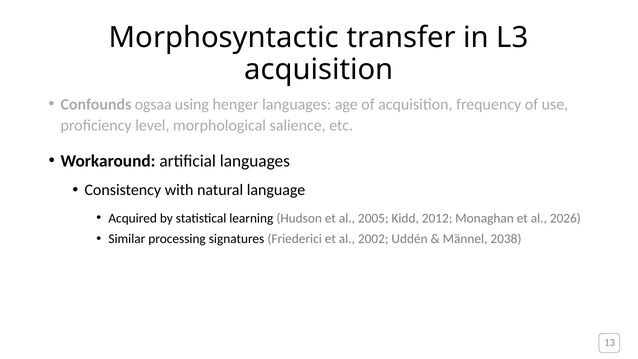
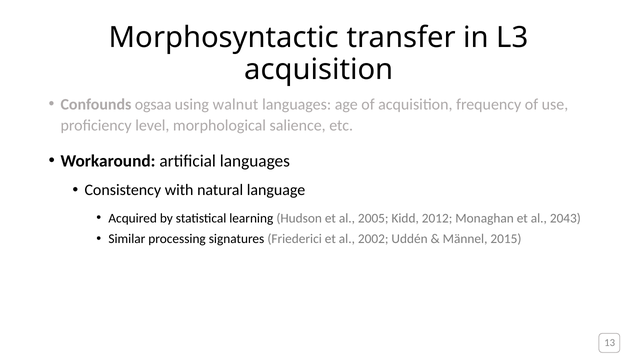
henger: henger -> walnut
2026: 2026 -> 2043
2038: 2038 -> 2015
